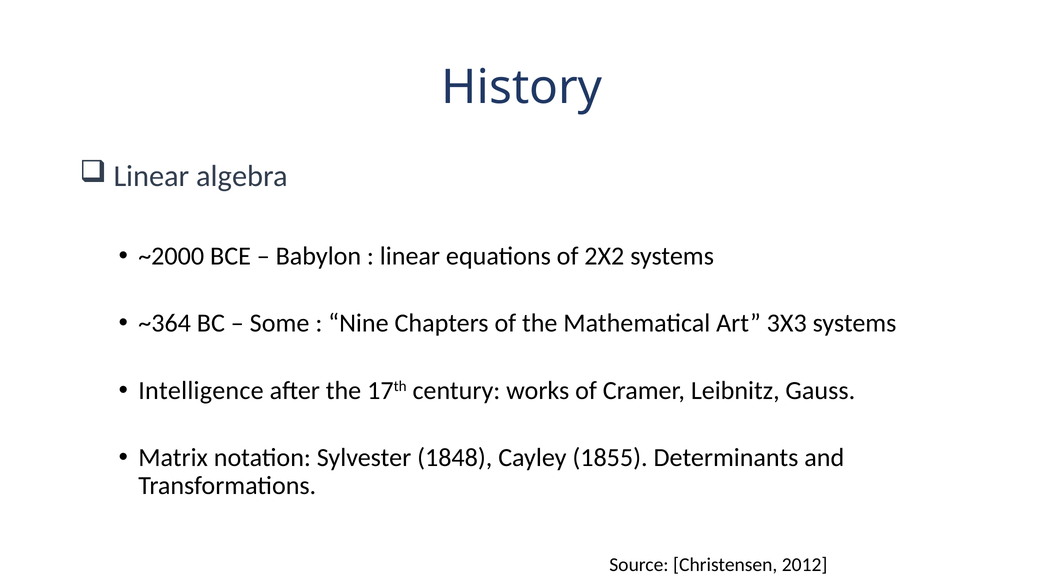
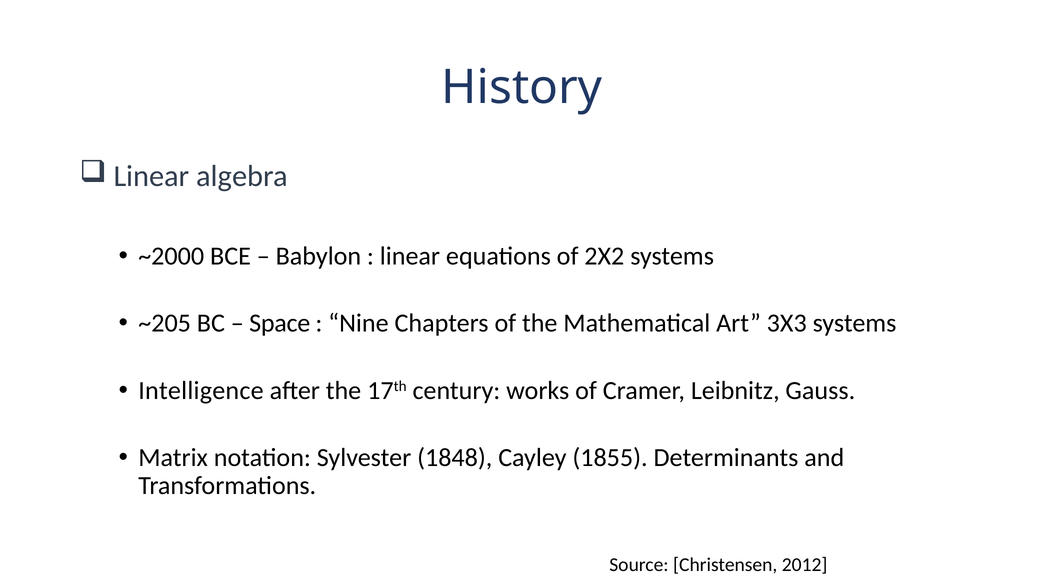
~364: ~364 -> ~205
Some: Some -> Space
